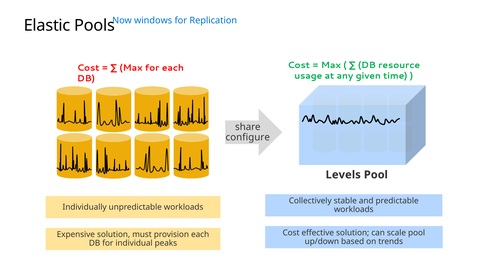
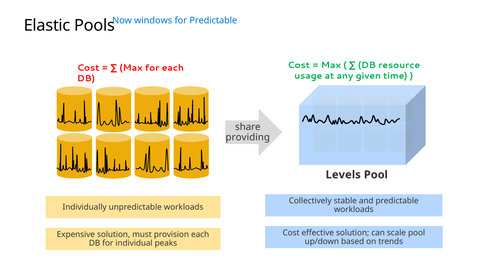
for Replication: Replication -> Predictable
configure: configure -> providing
